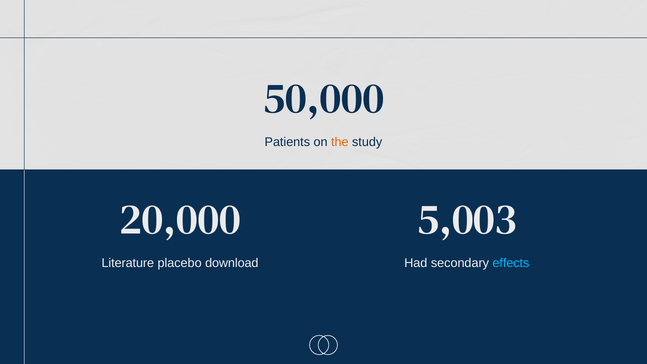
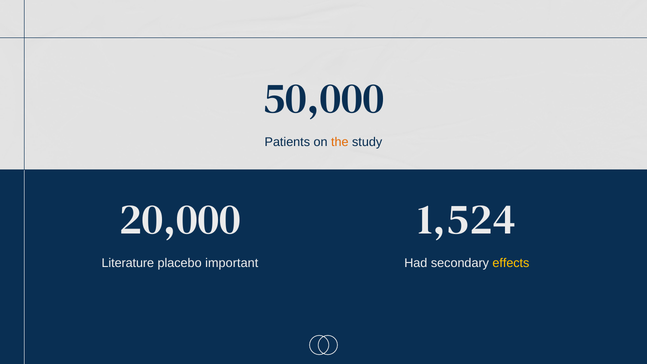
5,003: 5,003 -> 1,524
download: download -> important
effects colour: light blue -> yellow
